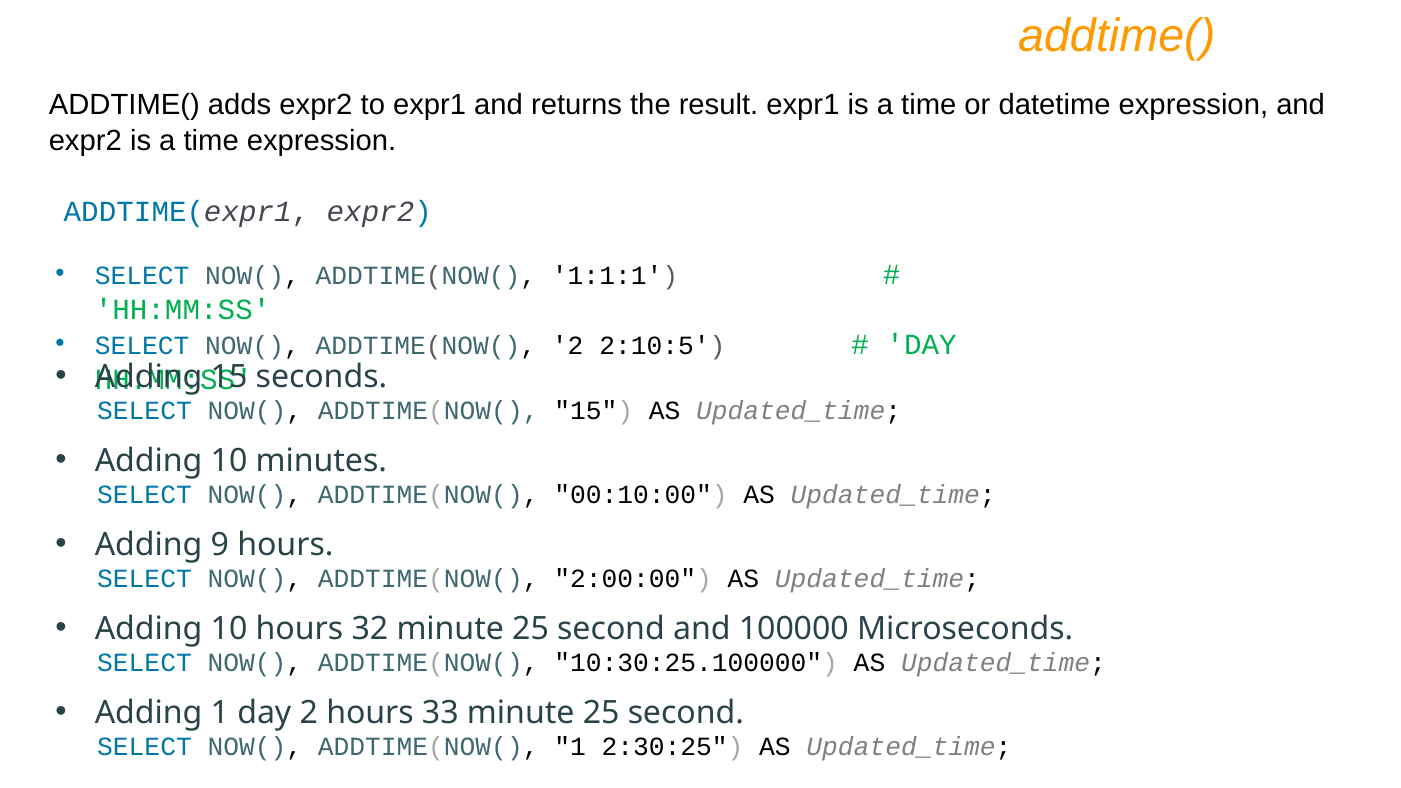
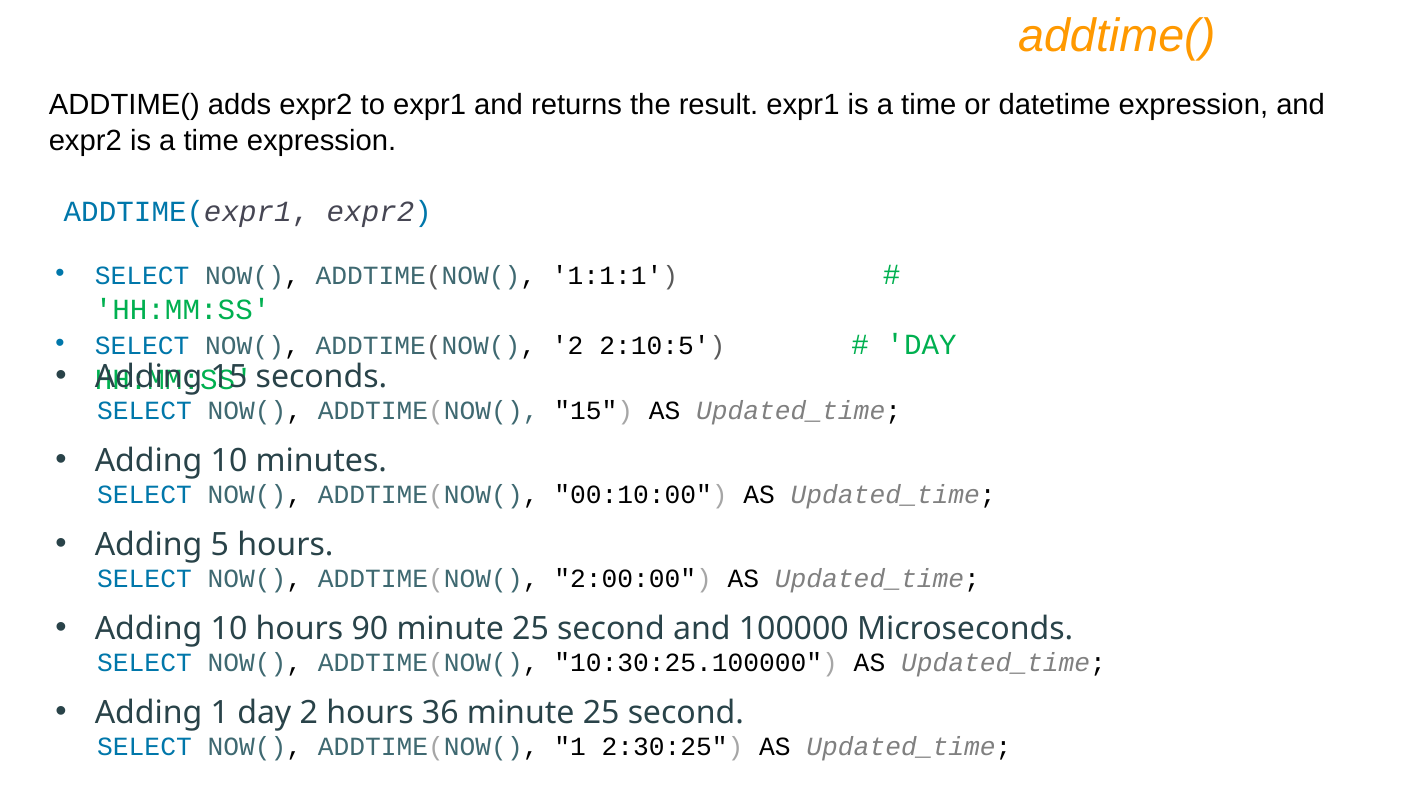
9: 9 -> 5
32: 32 -> 90
33: 33 -> 36
